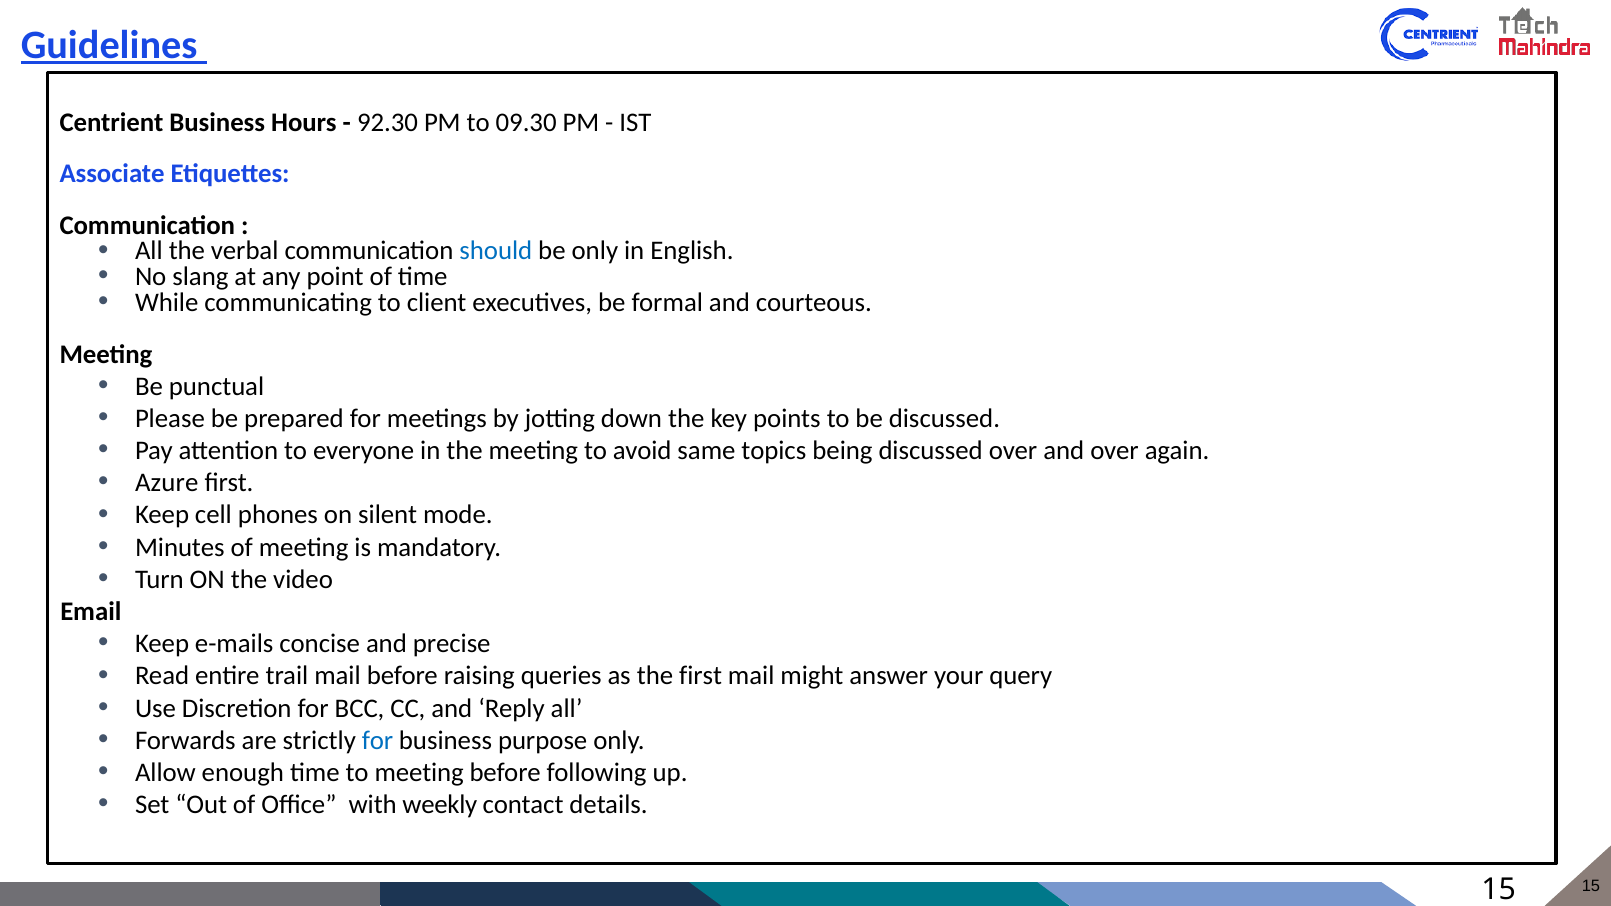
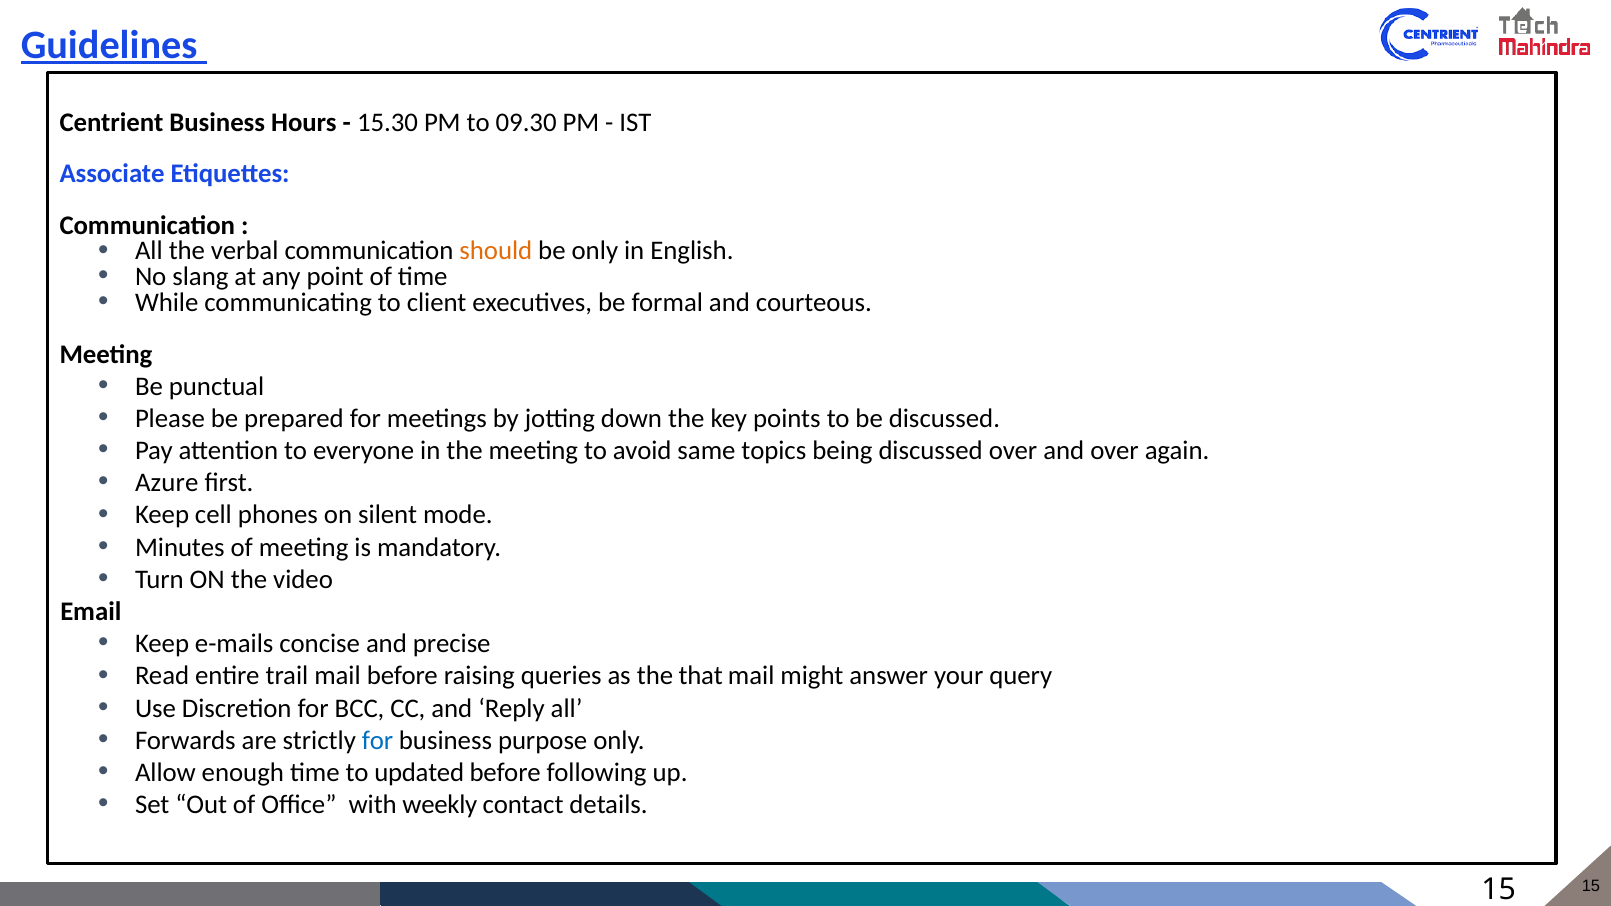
92.30: 92.30 -> 15.30
should colour: blue -> orange
the first: first -> that
to meeting: meeting -> updated
